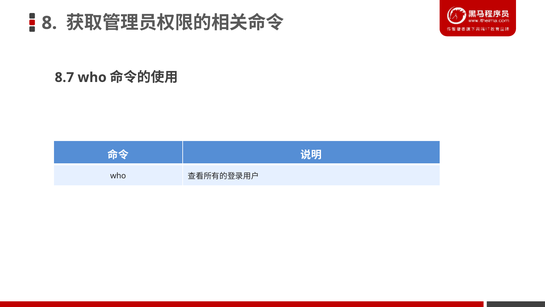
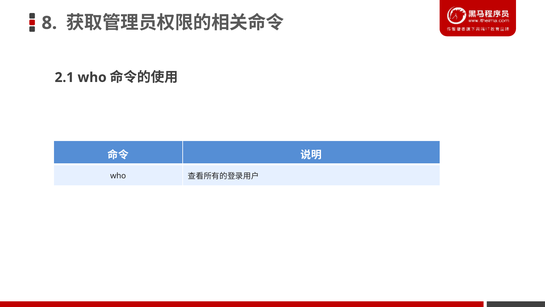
8.7: 8.7 -> 2.1
